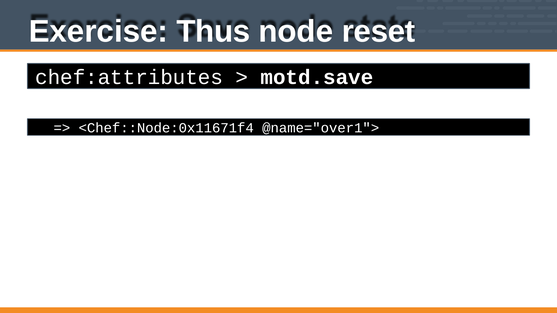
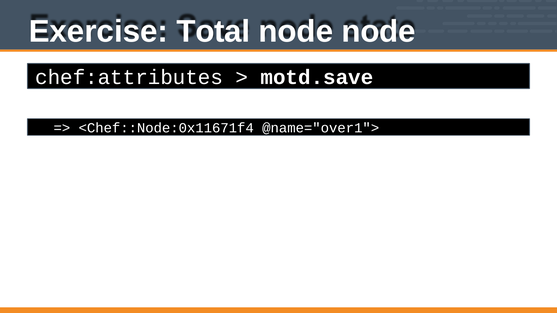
Thus: Thus -> Total
node reset: reset -> node
